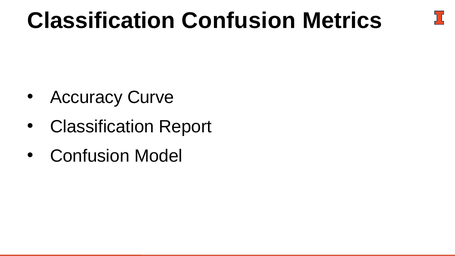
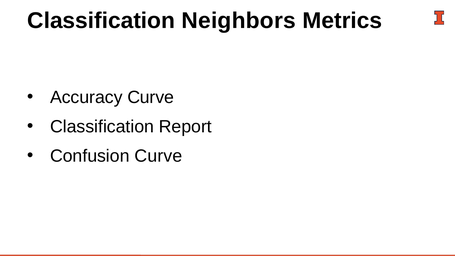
Classification Confusion: Confusion -> Neighbors
Confusion Model: Model -> Curve
